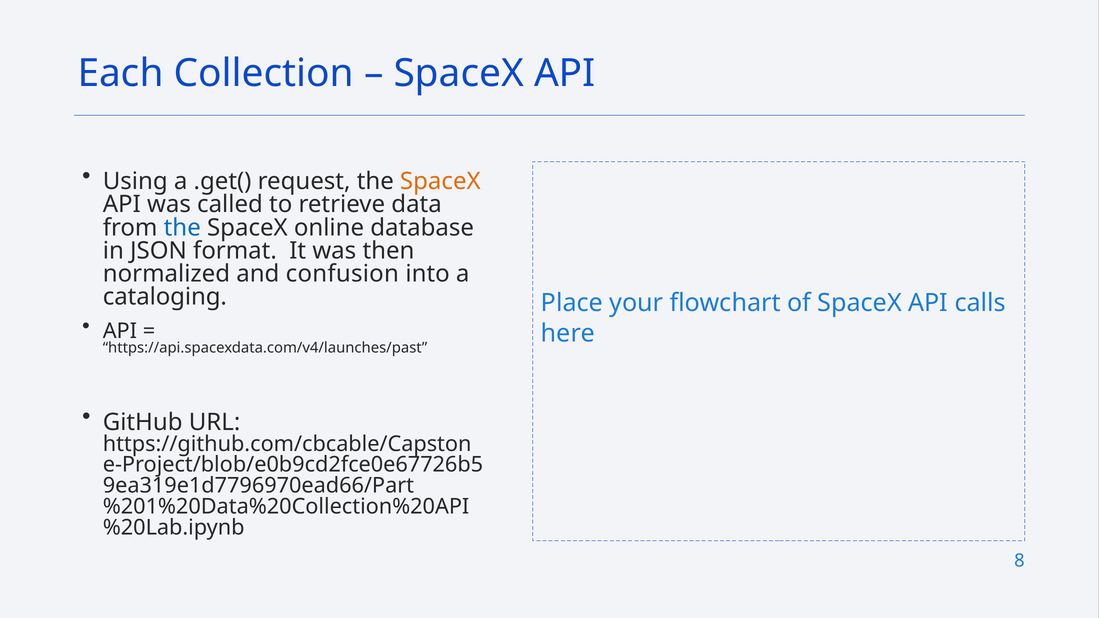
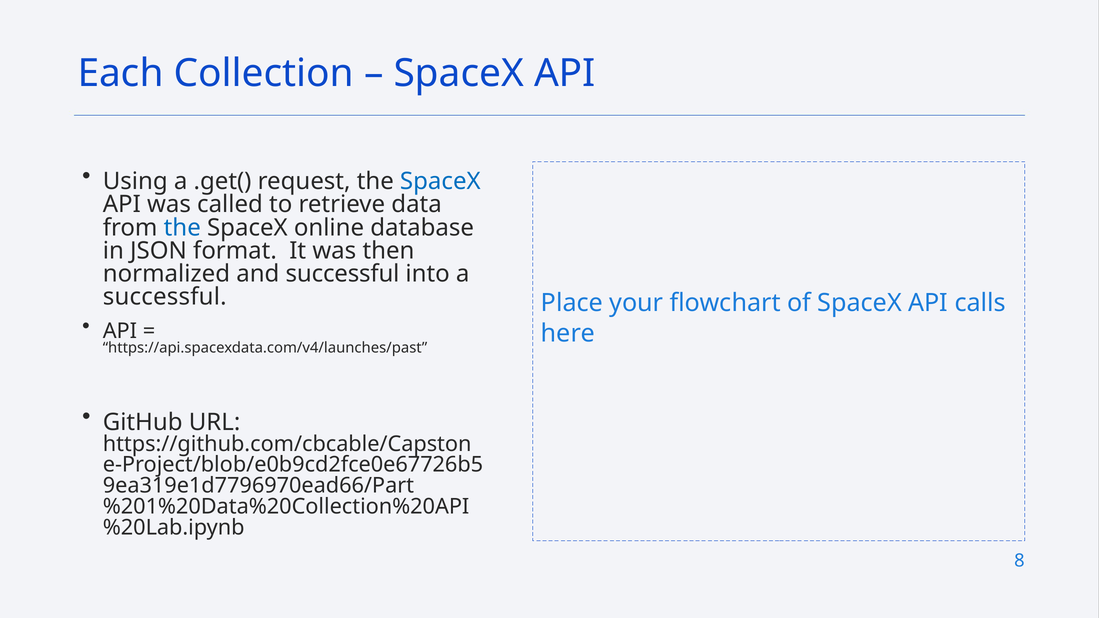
SpaceX at (440, 182) colour: orange -> blue
and confusion: confusion -> successful
cataloging at (165, 297): cataloging -> successful
